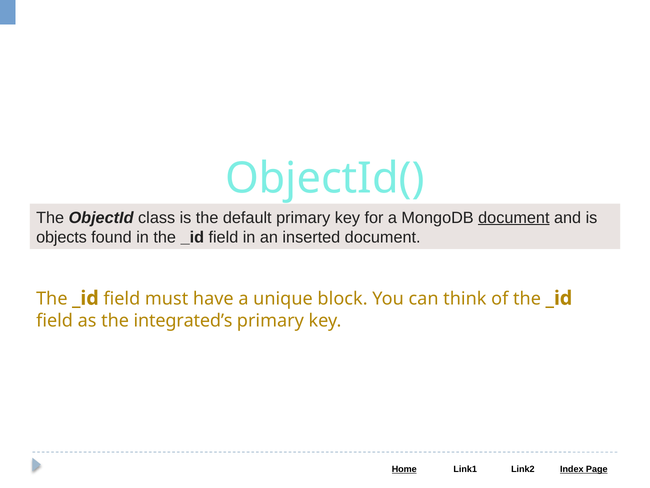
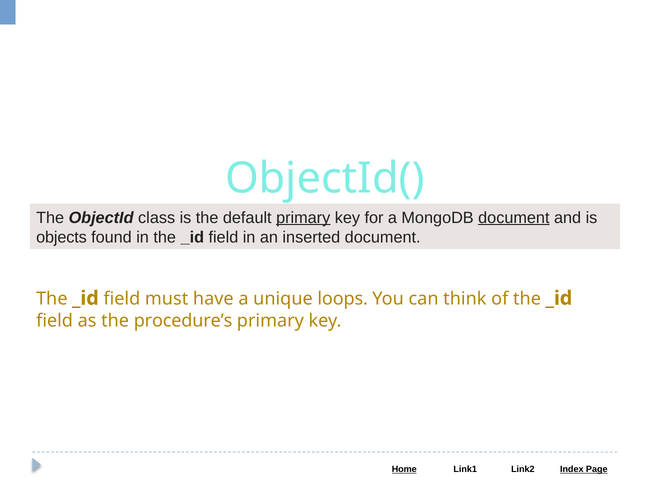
primary at (303, 218) underline: none -> present
block: block -> loops
integrated’s: integrated’s -> procedure’s
